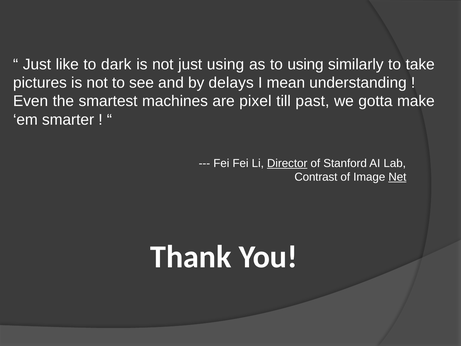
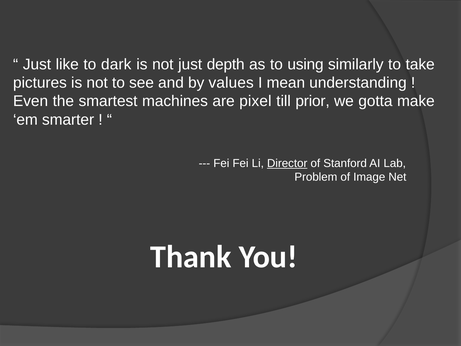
just using: using -> depth
delays: delays -> values
past: past -> prior
Contrast: Contrast -> Problem
Net underline: present -> none
